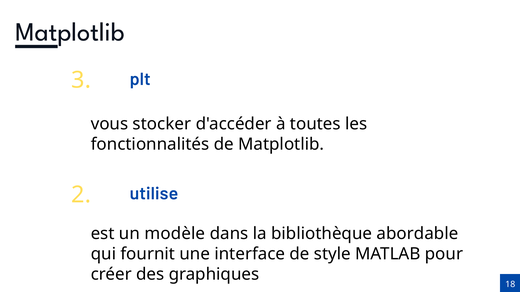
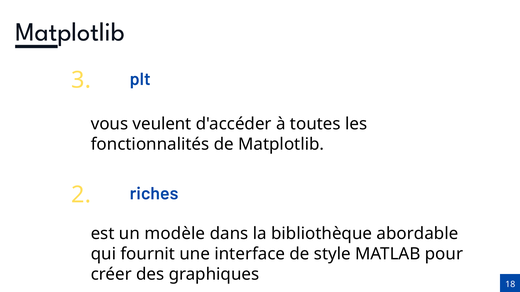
stocker: stocker -> veulent
utilise: utilise -> riches
